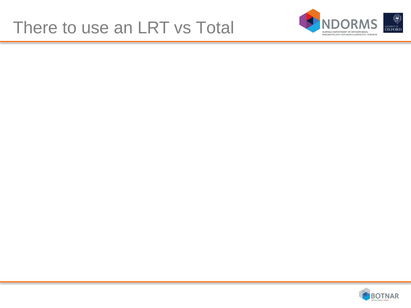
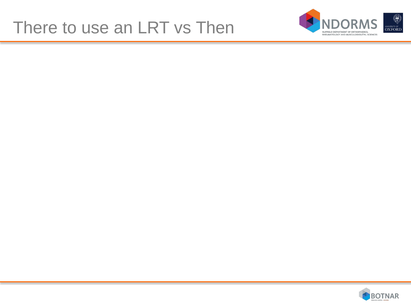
Total: Total -> Then
